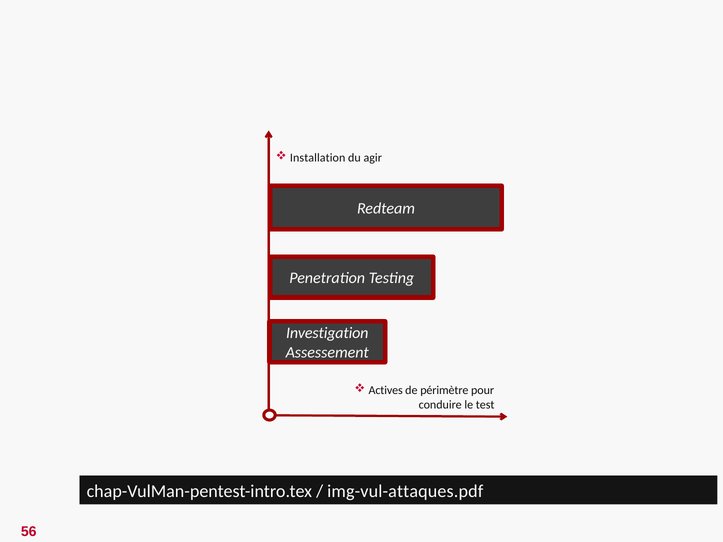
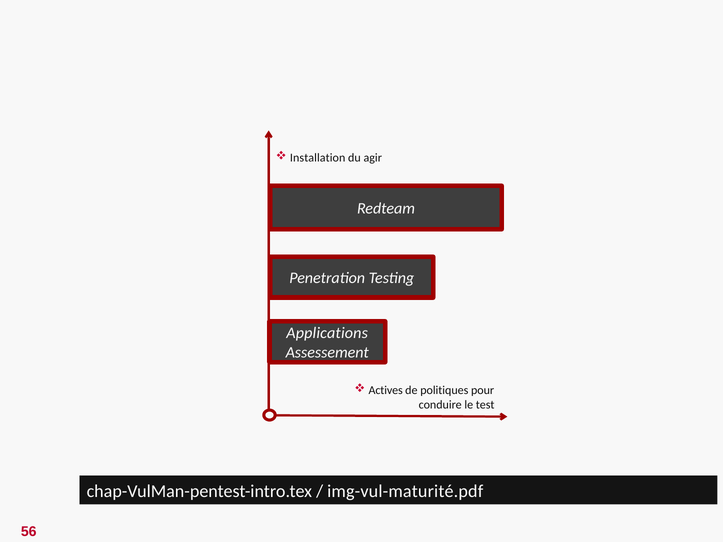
Investigation: Investigation -> Applications
périmètre: périmètre -> politiques
img-vul-attaques.pdf: img-vul-attaques.pdf -> img-vul-maturité.pdf
